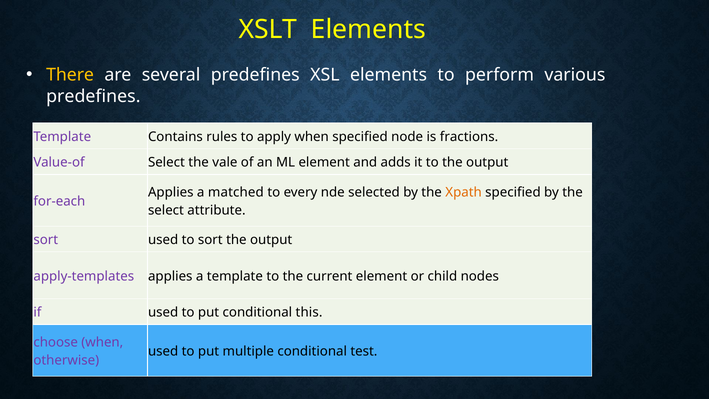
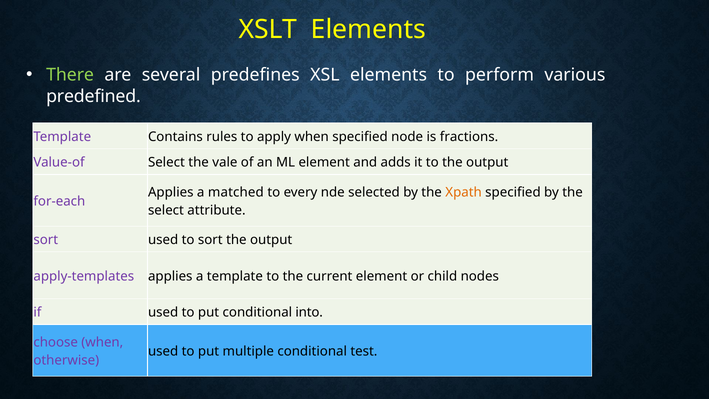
There colour: yellow -> light green
predefines at (93, 96): predefines -> predefined
this: this -> into
